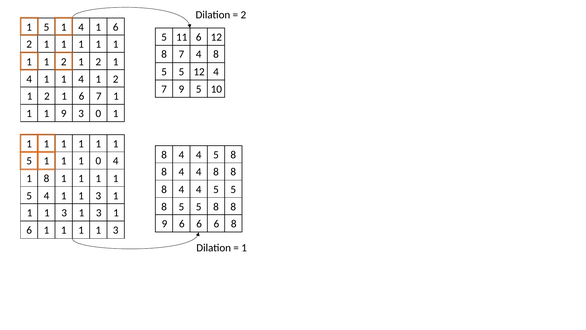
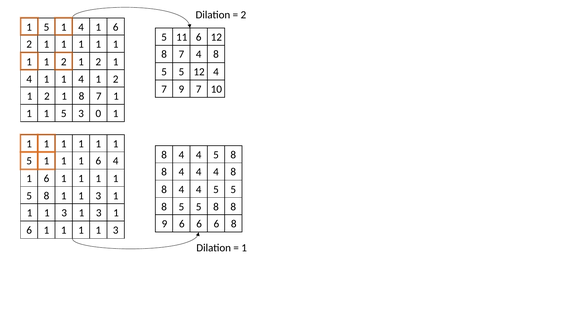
9 5: 5 -> 7
2 1 6: 6 -> 8
9 at (64, 113): 9 -> 5
1 1 0: 0 -> 6
4 4 8: 8 -> 4
8 at (46, 178): 8 -> 6
4 at (46, 196): 4 -> 8
